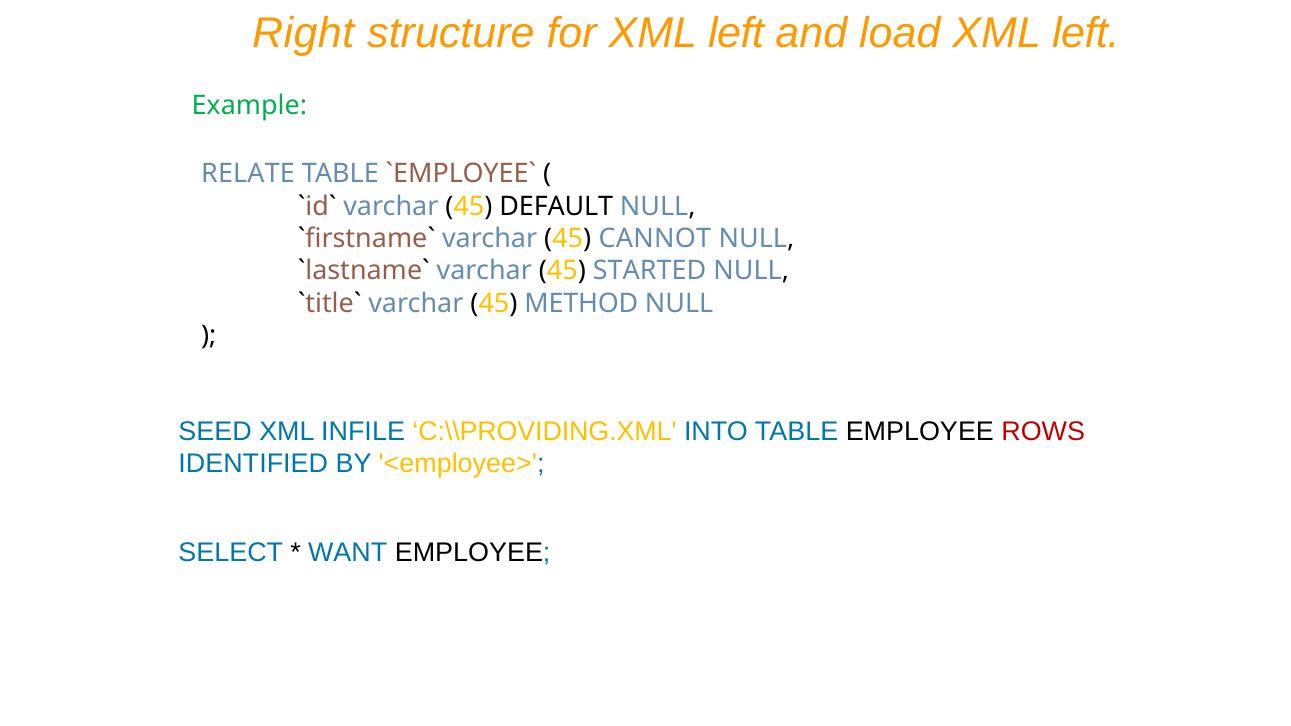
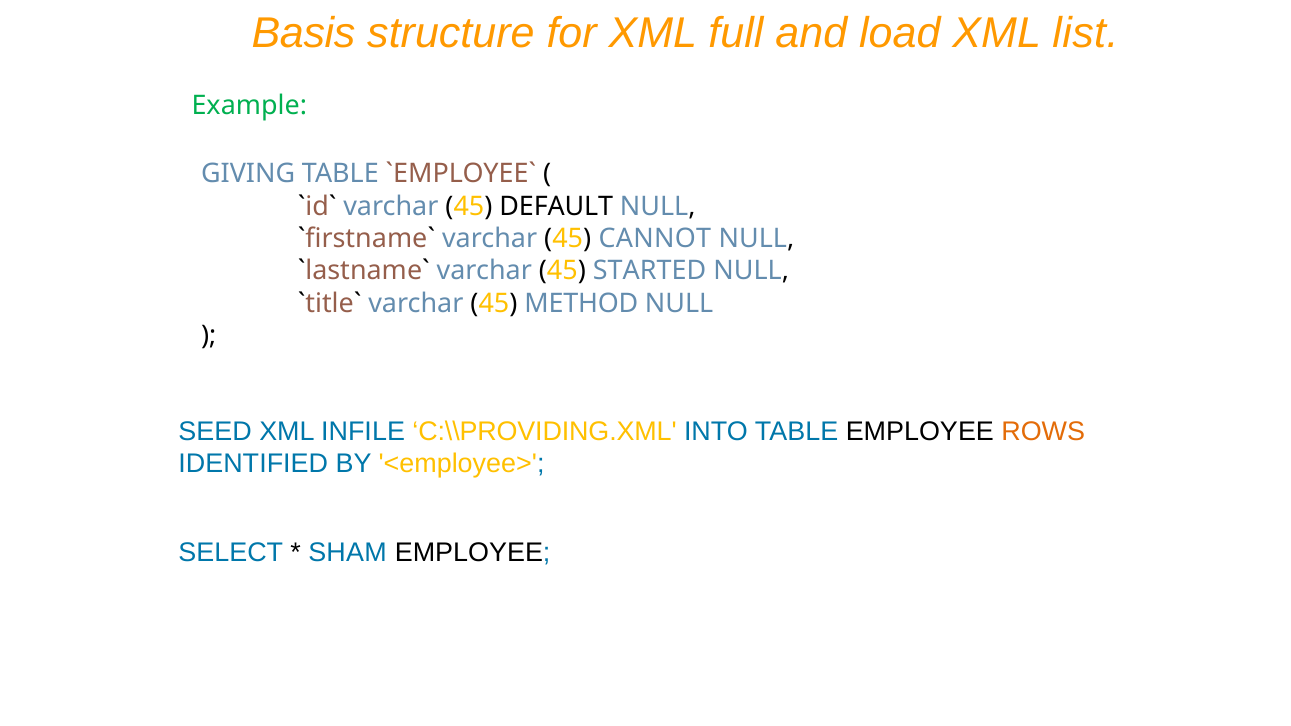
Right: Right -> Basis
for XML left: left -> full
load XML left: left -> list
RELATE: RELATE -> GIVING
ROWS colour: red -> orange
WANT: WANT -> SHAM
